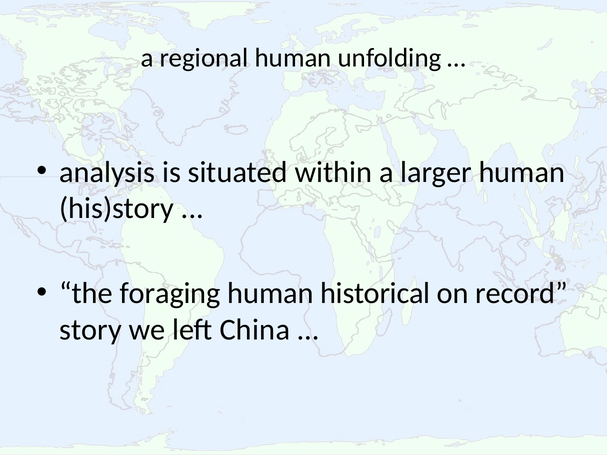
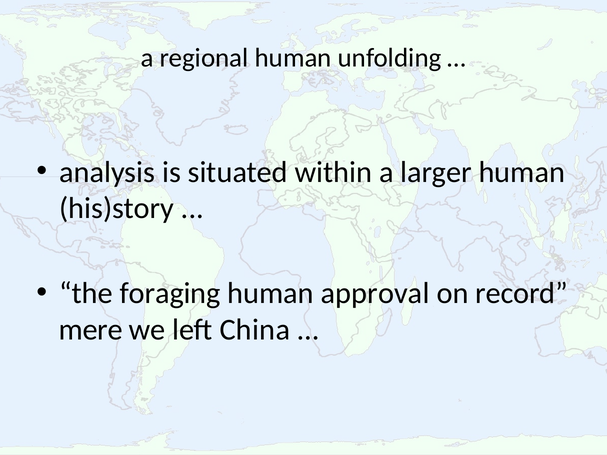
historical: historical -> approval
story: story -> mere
